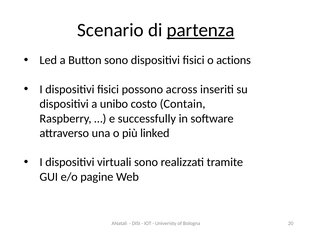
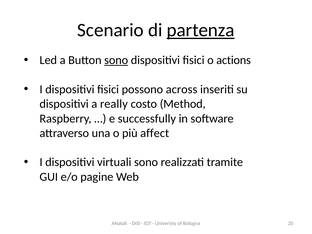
sono at (116, 60) underline: none -> present
unibo: unibo -> really
Contain: Contain -> Method
linked: linked -> affect
